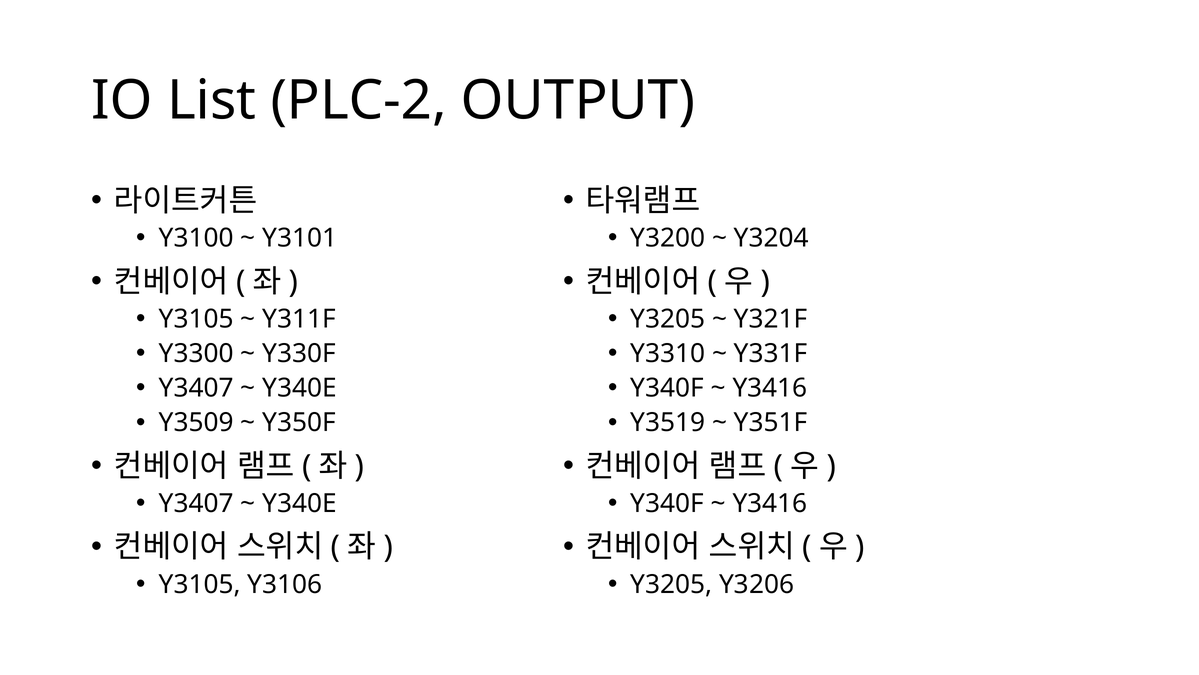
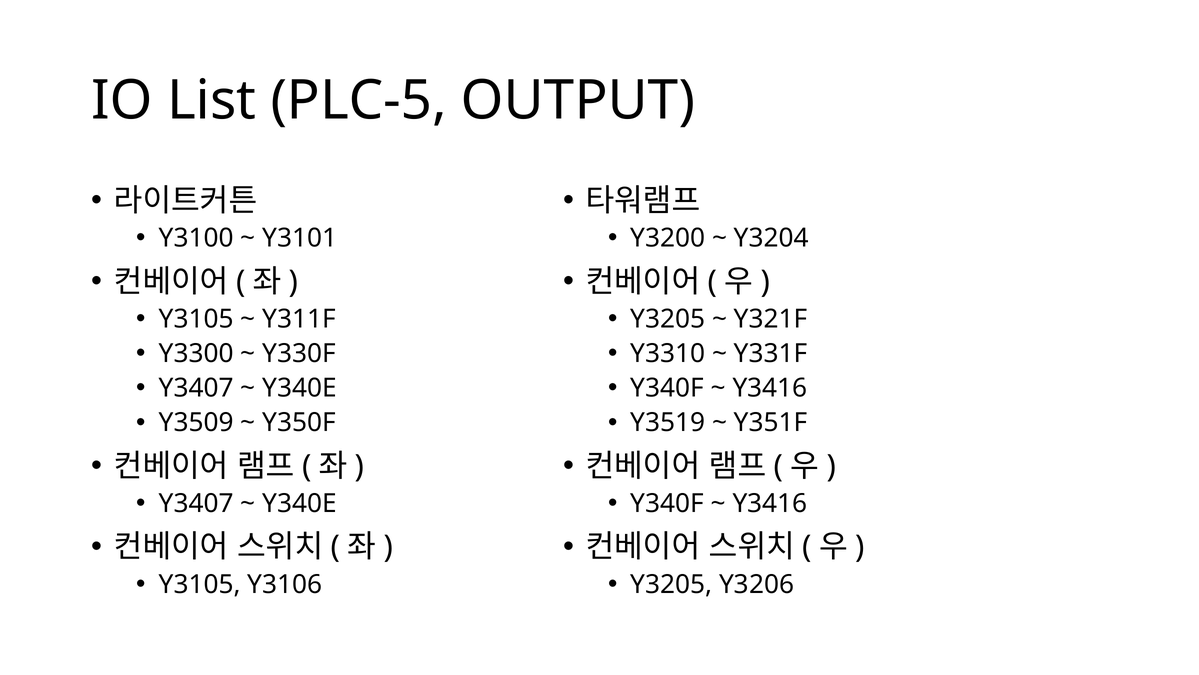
PLC-2: PLC-2 -> PLC-5
